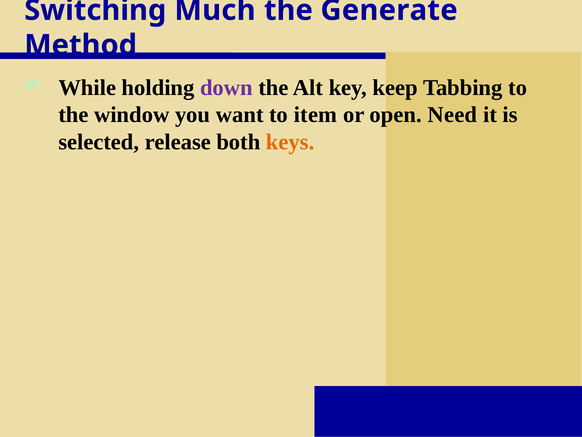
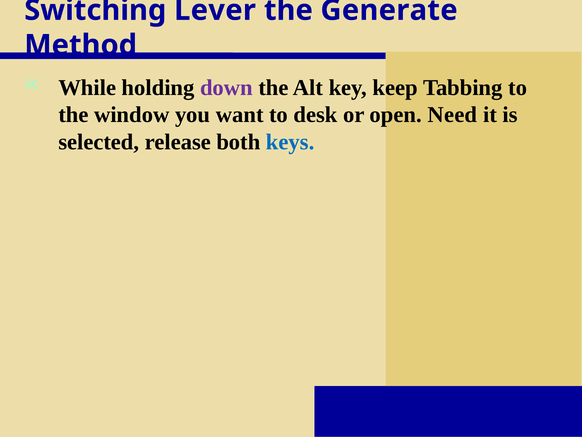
Much: Much -> Lever
item: item -> desk
keys colour: orange -> blue
